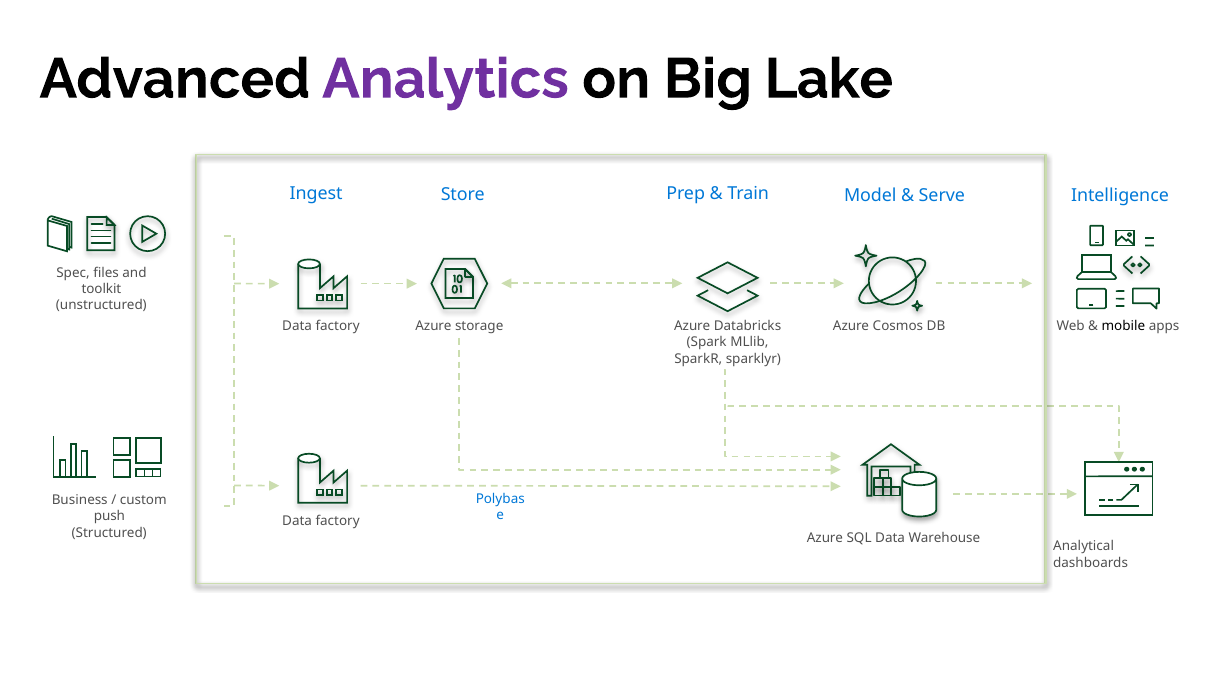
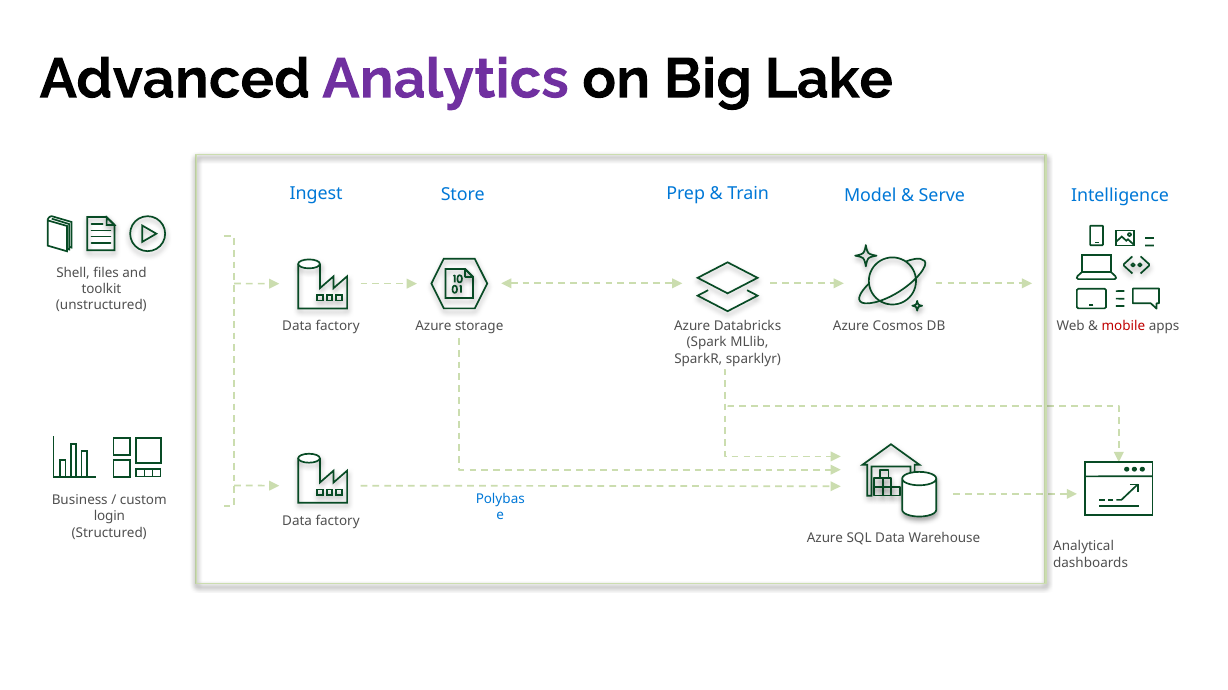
Spec: Spec -> Shell
mobile colour: black -> red
push: push -> login
